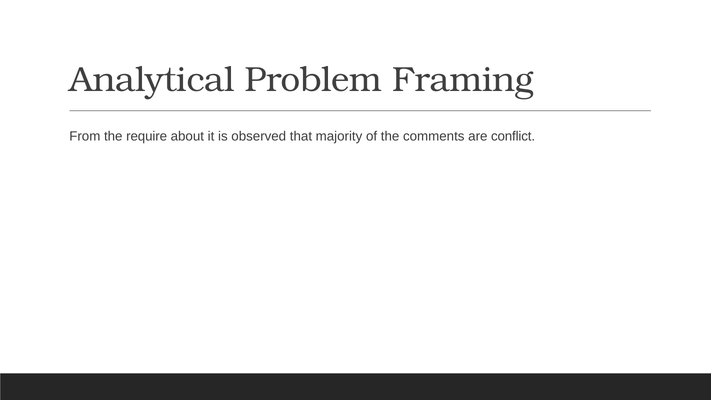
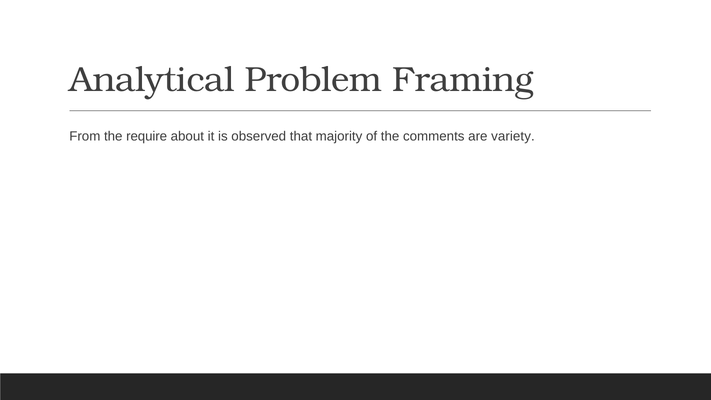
conflict: conflict -> variety
